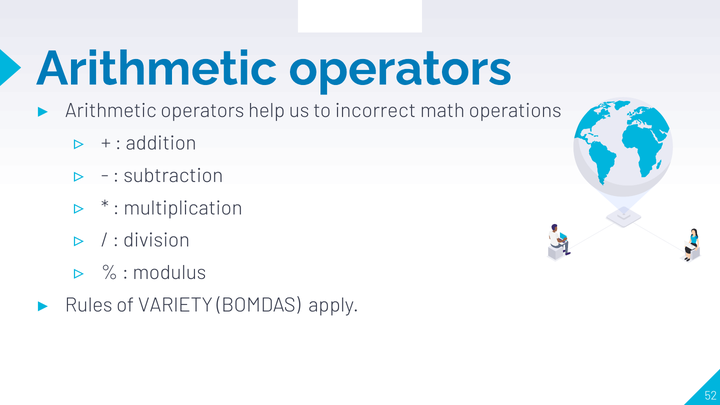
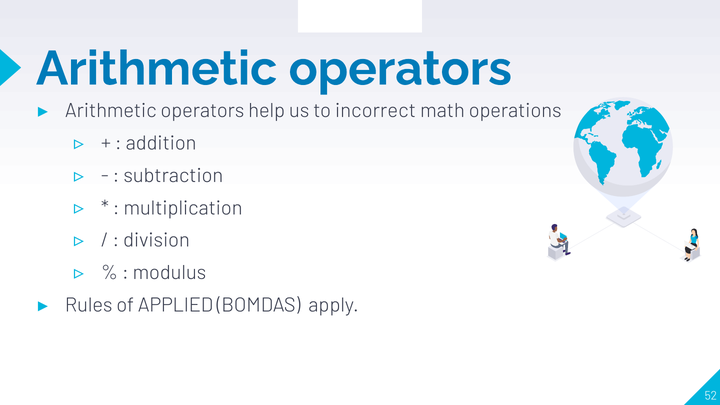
VARIETY: VARIETY -> APPLIED
